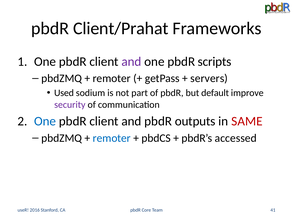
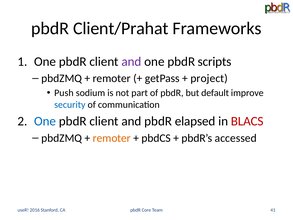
servers: servers -> project
Used: Used -> Push
security colour: purple -> blue
outputs: outputs -> elapsed
SAME: SAME -> BLACS
remoter at (112, 138) colour: blue -> orange
